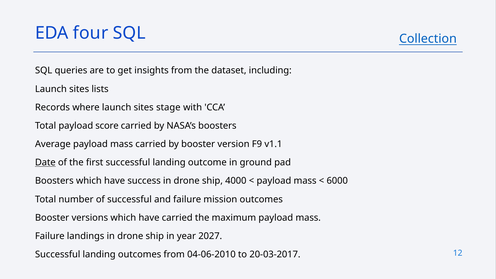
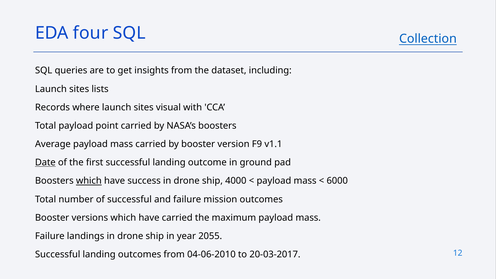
stage: stage -> visual
score: score -> point
which at (89, 181) underline: none -> present
2027: 2027 -> 2055
